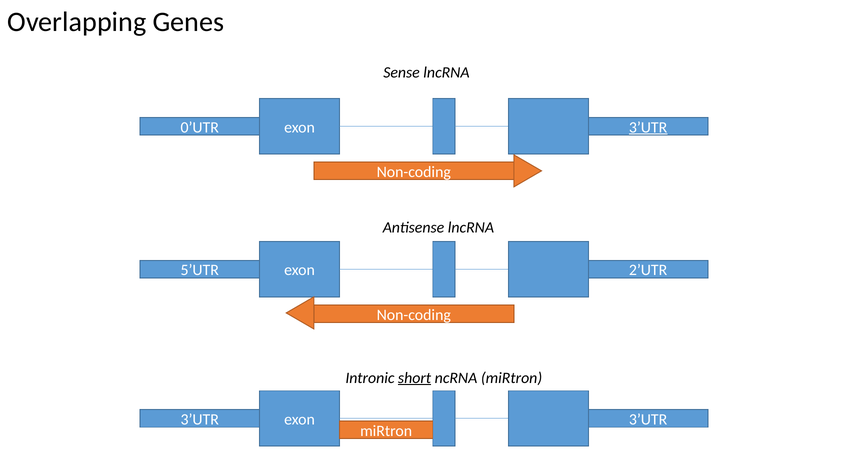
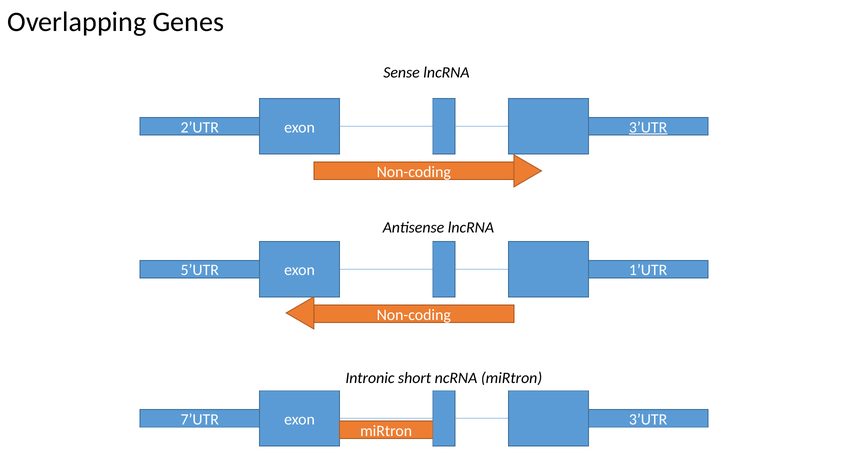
0’UTR: 0’UTR -> 2’UTR
2’UTR: 2’UTR -> 1’UTR
short underline: present -> none
3’UTR at (200, 419): 3’UTR -> 7’UTR
